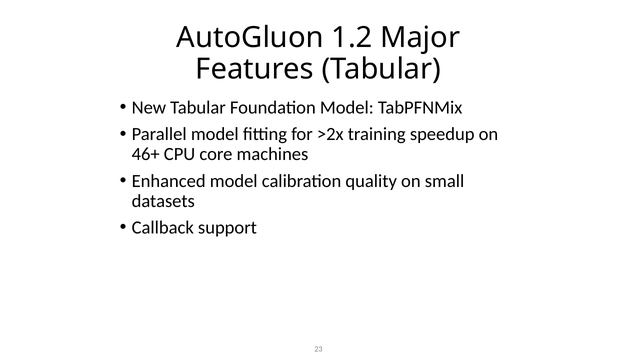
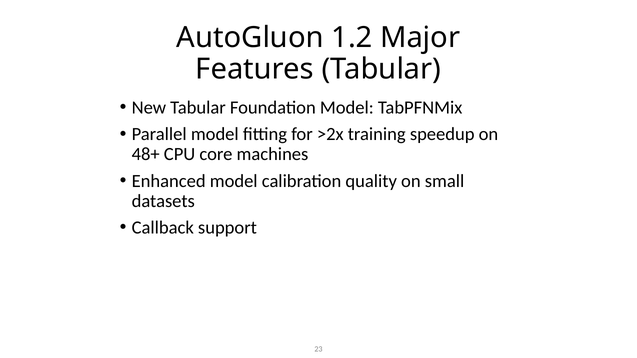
46+: 46+ -> 48+
